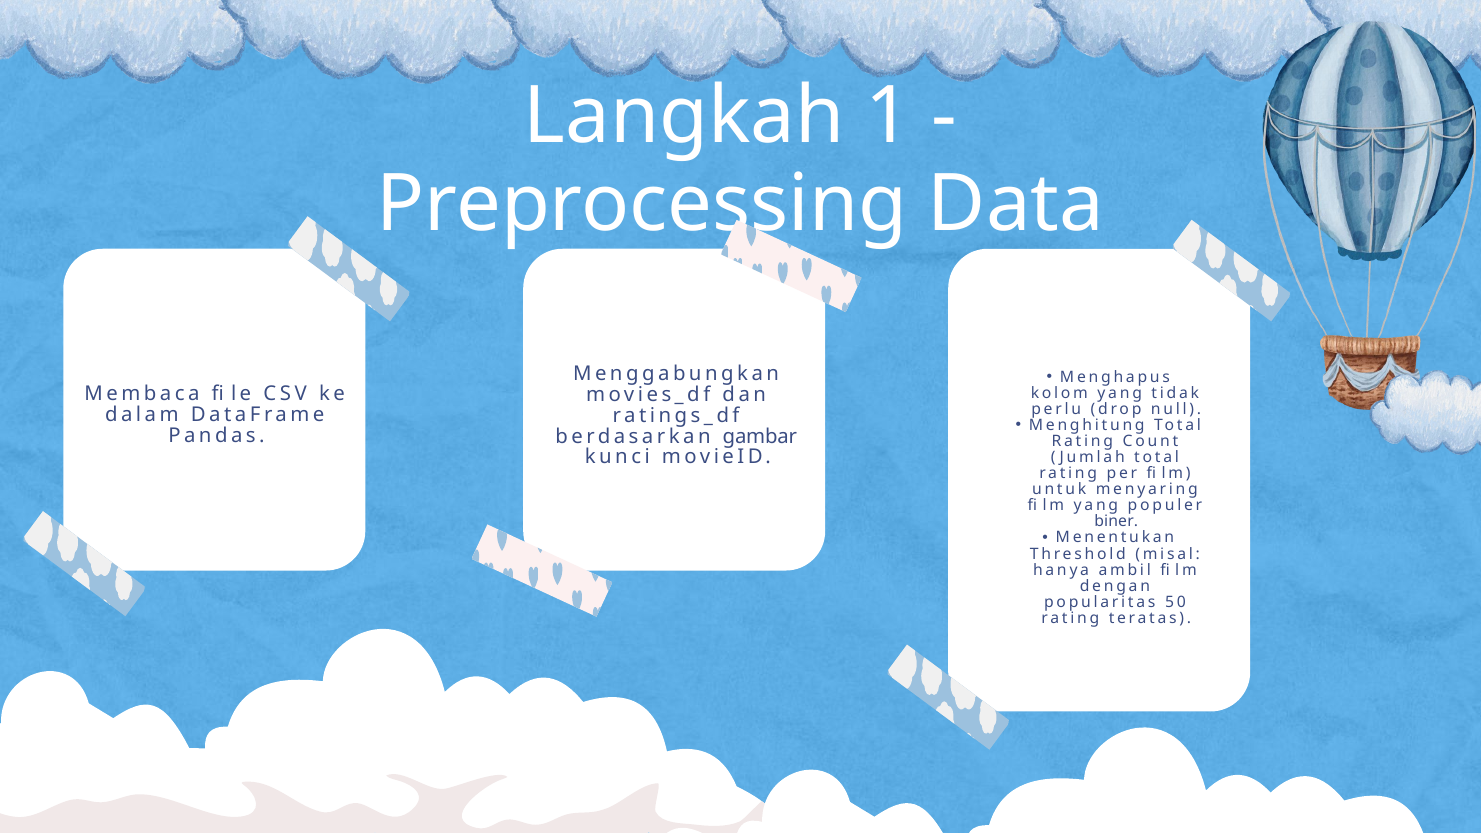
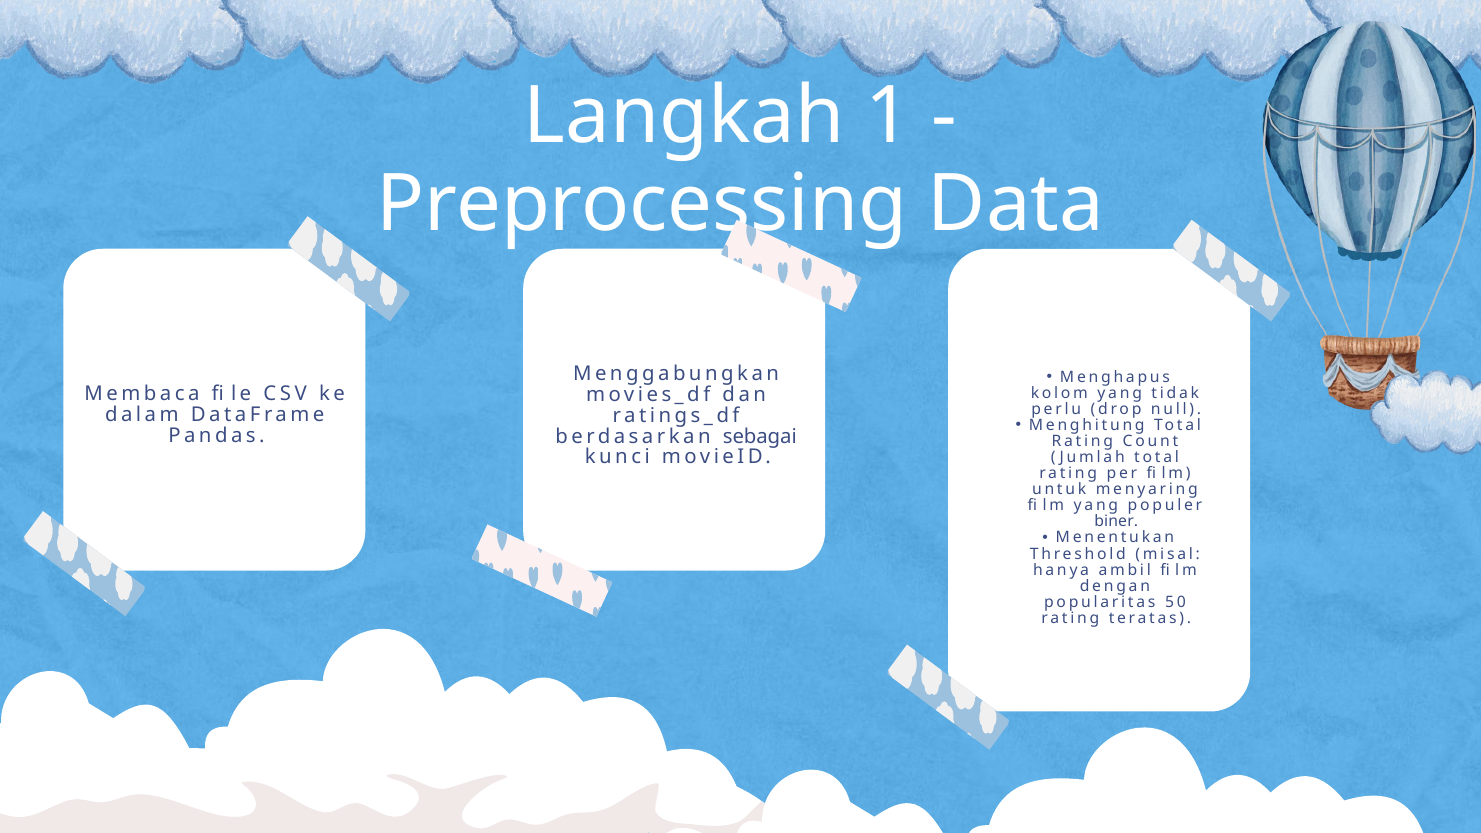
gambar: gambar -> sebagai
